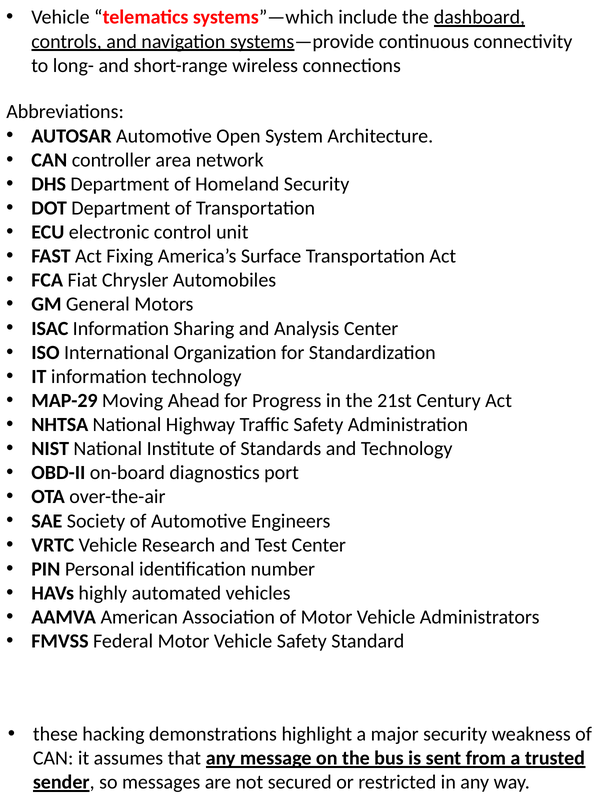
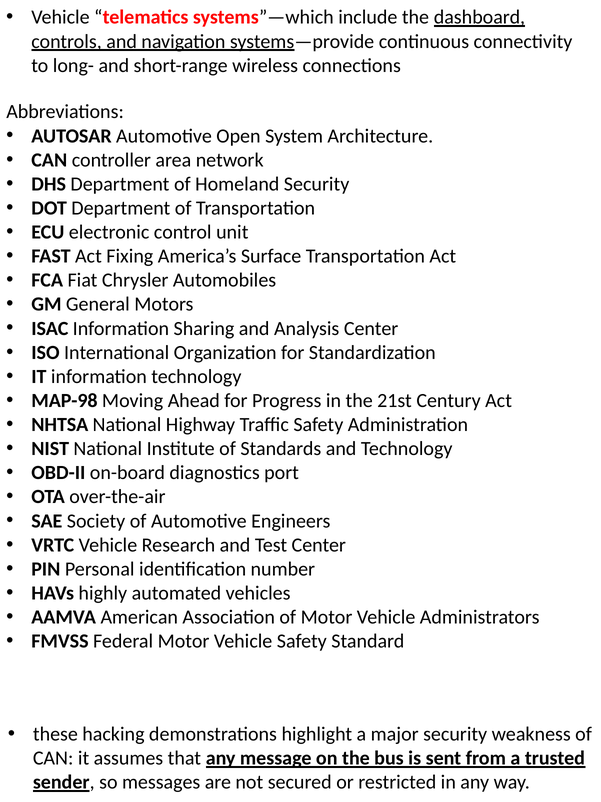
MAP-29: MAP-29 -> MAP-98
